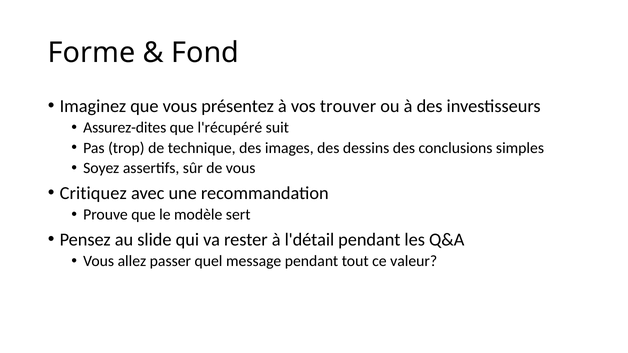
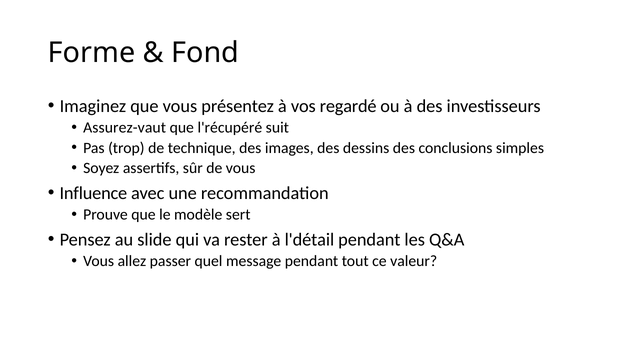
trouver: trouver -> regardé
Assurez-dites: Assurez-dites -> Assurez-vaut
Critiquez: Critiquez -> Influence
